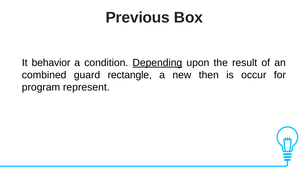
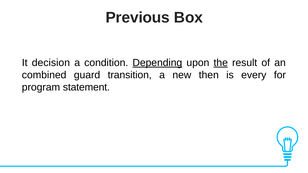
behavior: behavior -> decision
the underline: none -> present
rectangle: rectangle -> transition
occur: occur -> every
represent: represent -> statement
